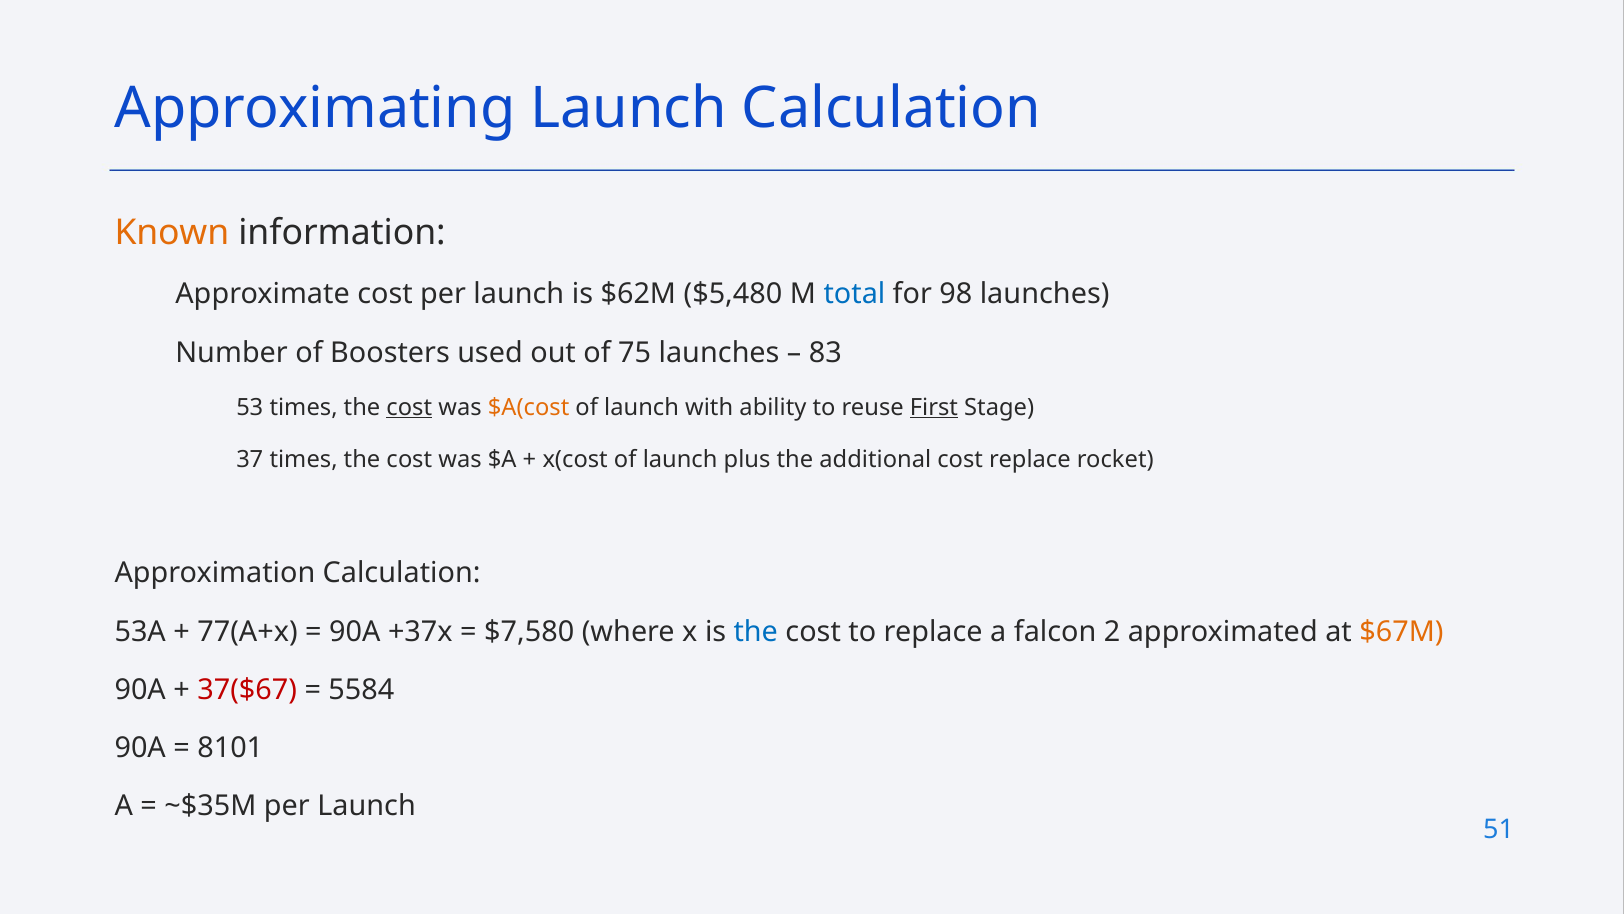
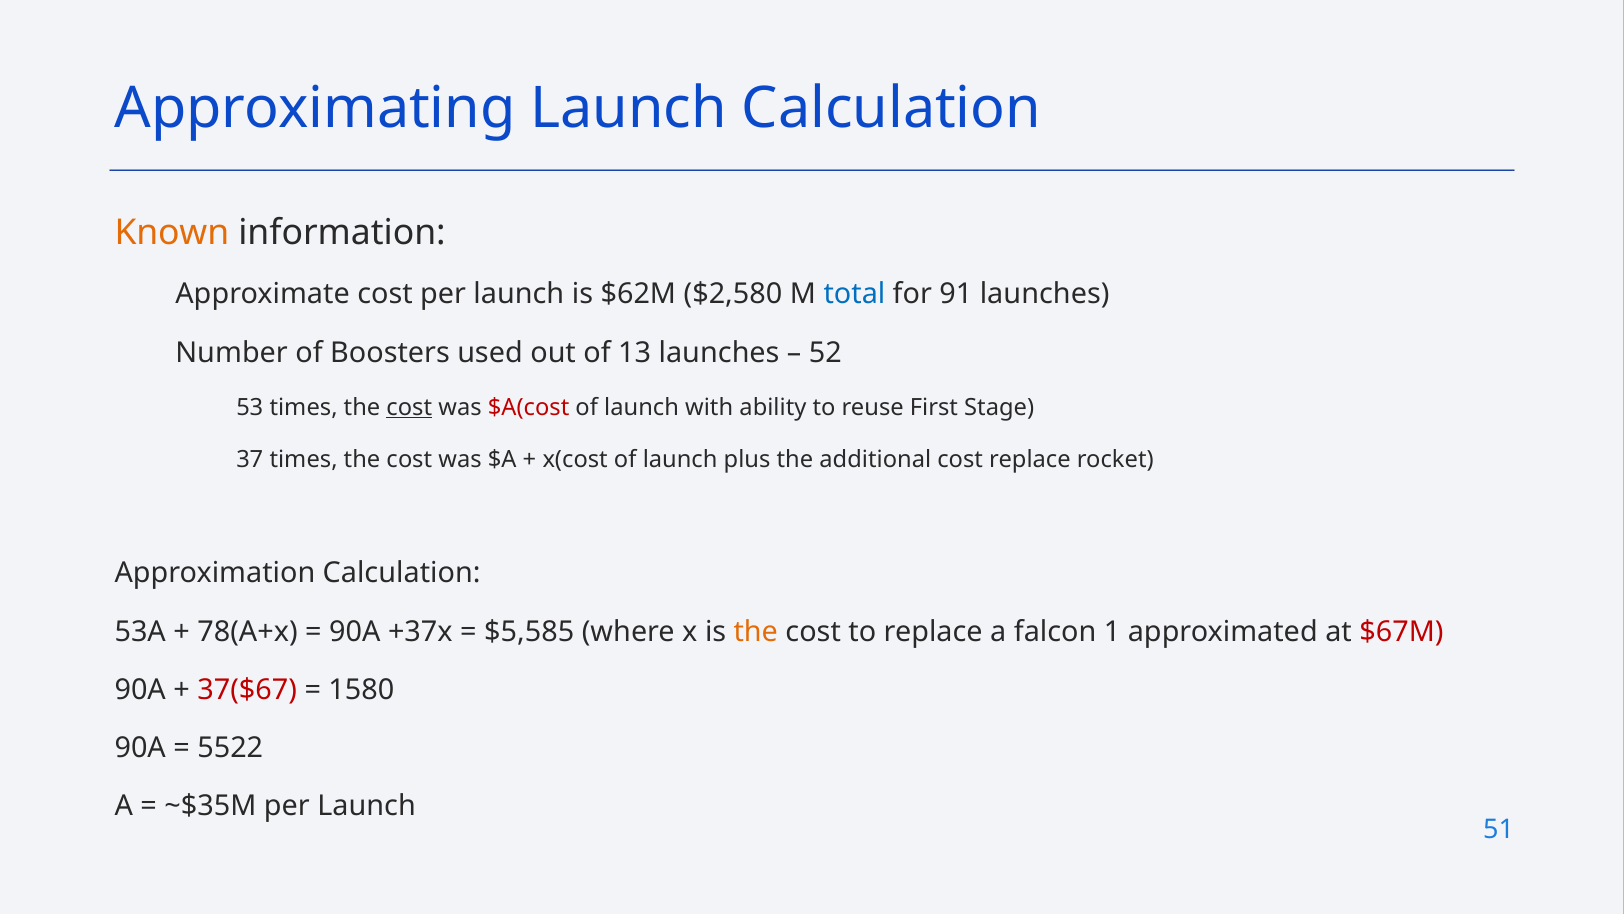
$5,480: $5,480 -> $2,580
98: 98 -> 91
75: 75 -> 13
83: 83 -> 52
$A(cost colour: orange -> red
First underline: present -> none
77(A+x: 77(A+x -> 78(A+x
$7,580: $7,580 -> $5,585
the at (756, 631) colour: blue -> orange
2: 2 -> 1
$67M colour: orange -> red
5584: 5584 -> 1580
8101: 8101 -> 5522
